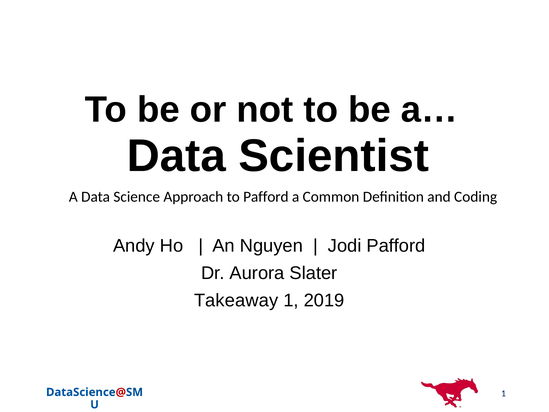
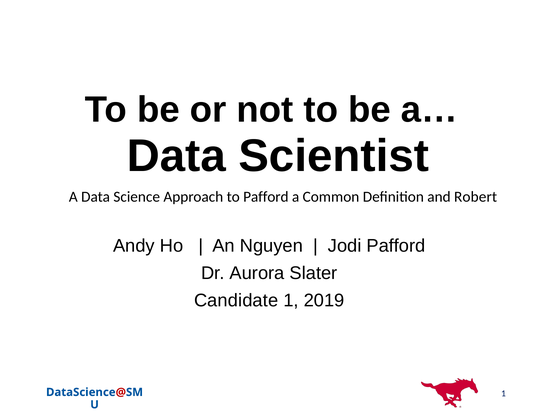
Coding: Coding -> Robert
Takeaway: Takeaway -> Candidate
